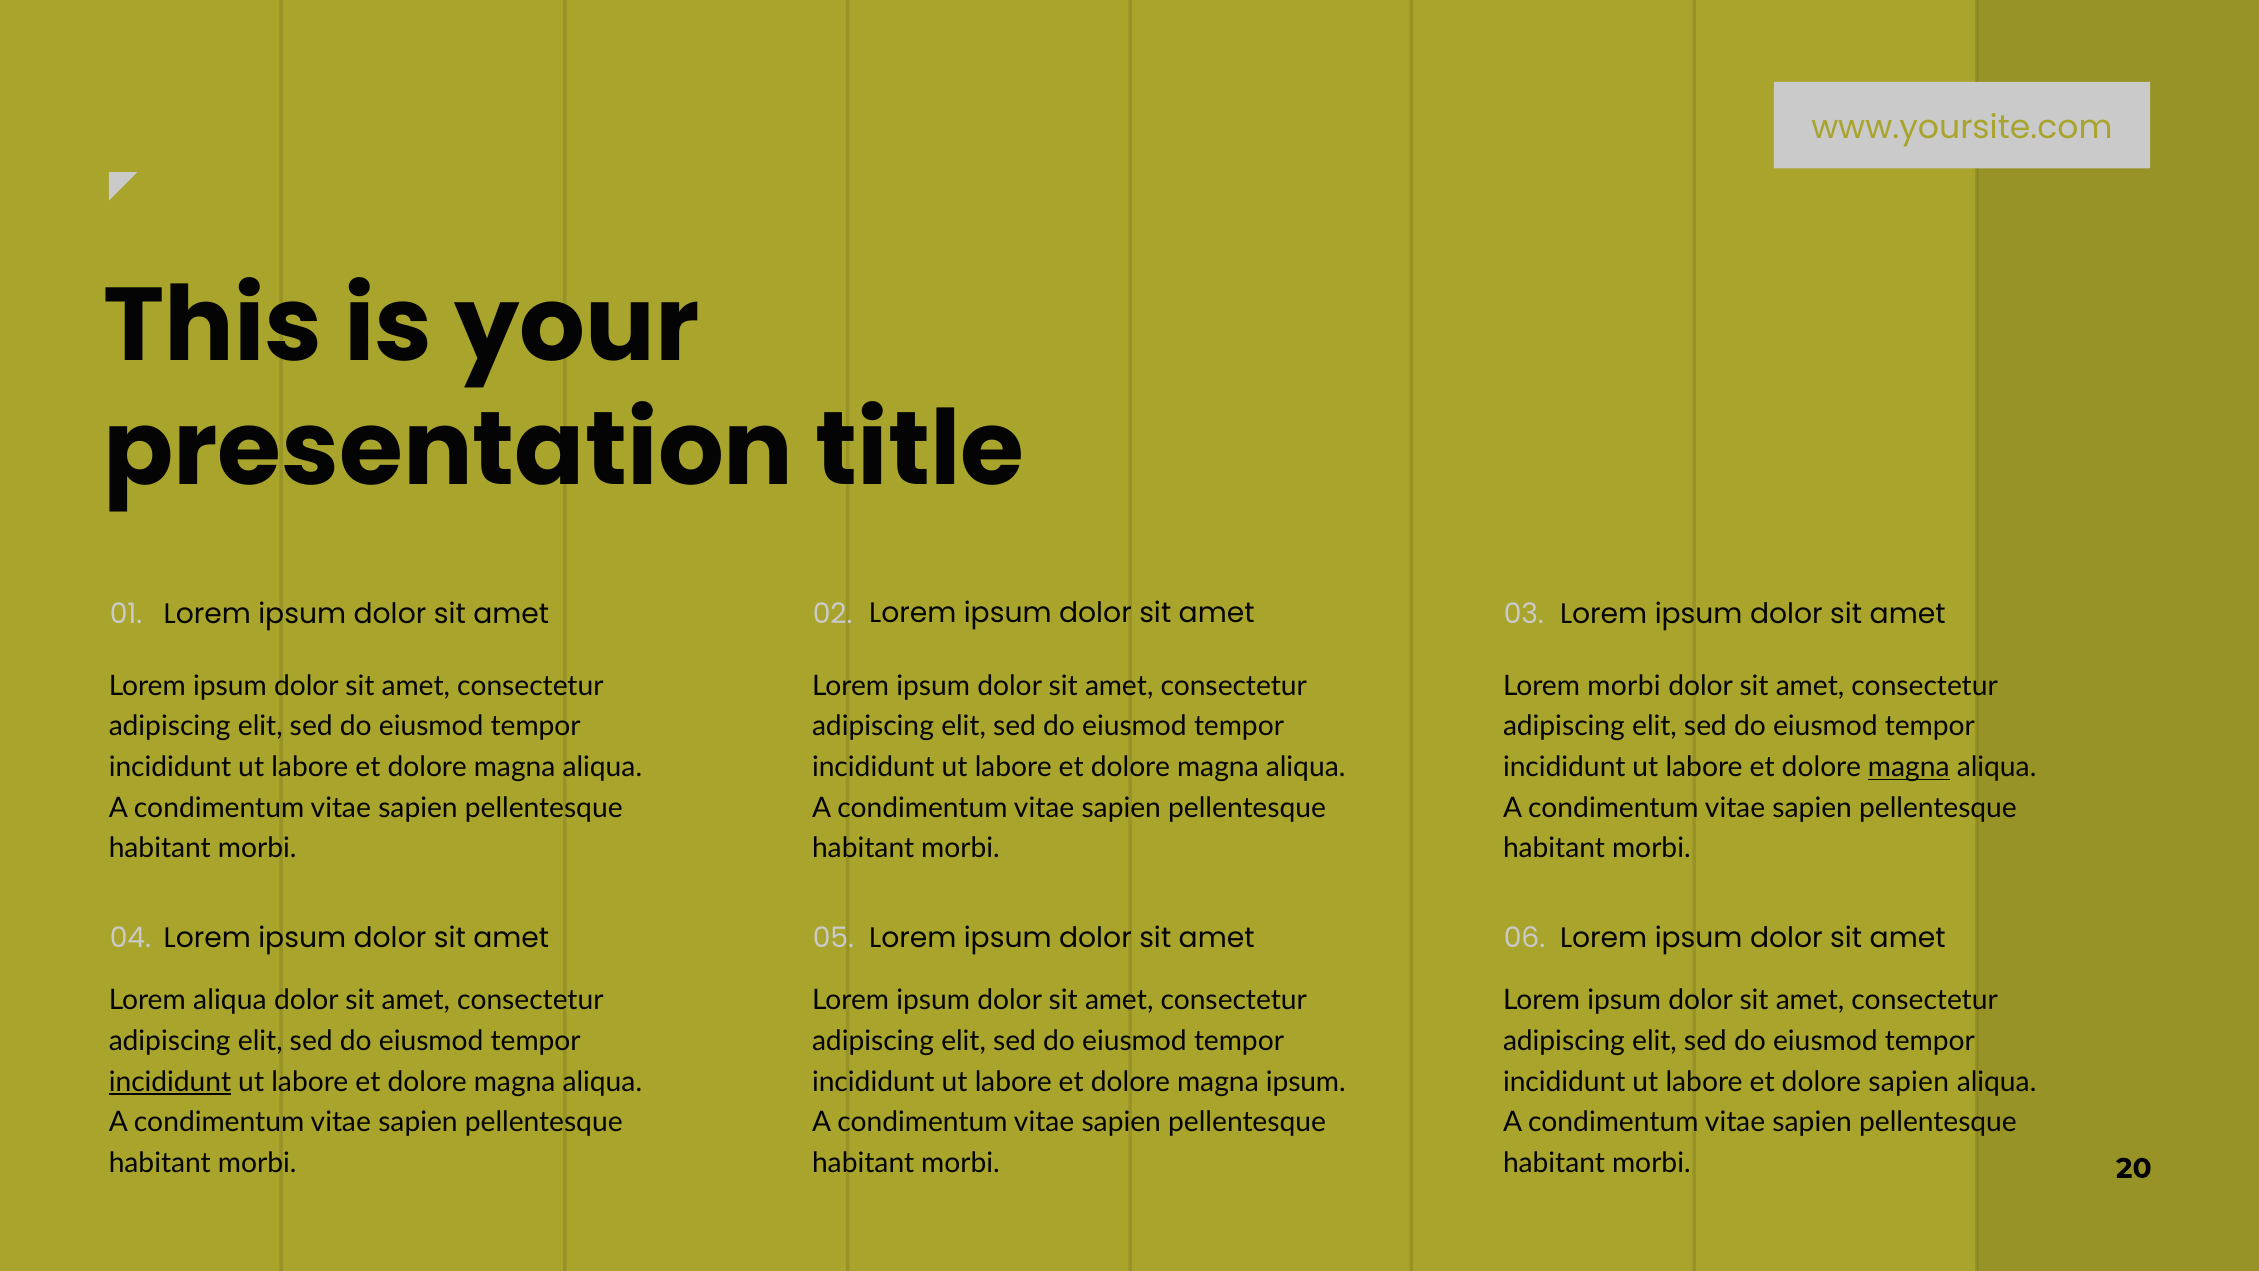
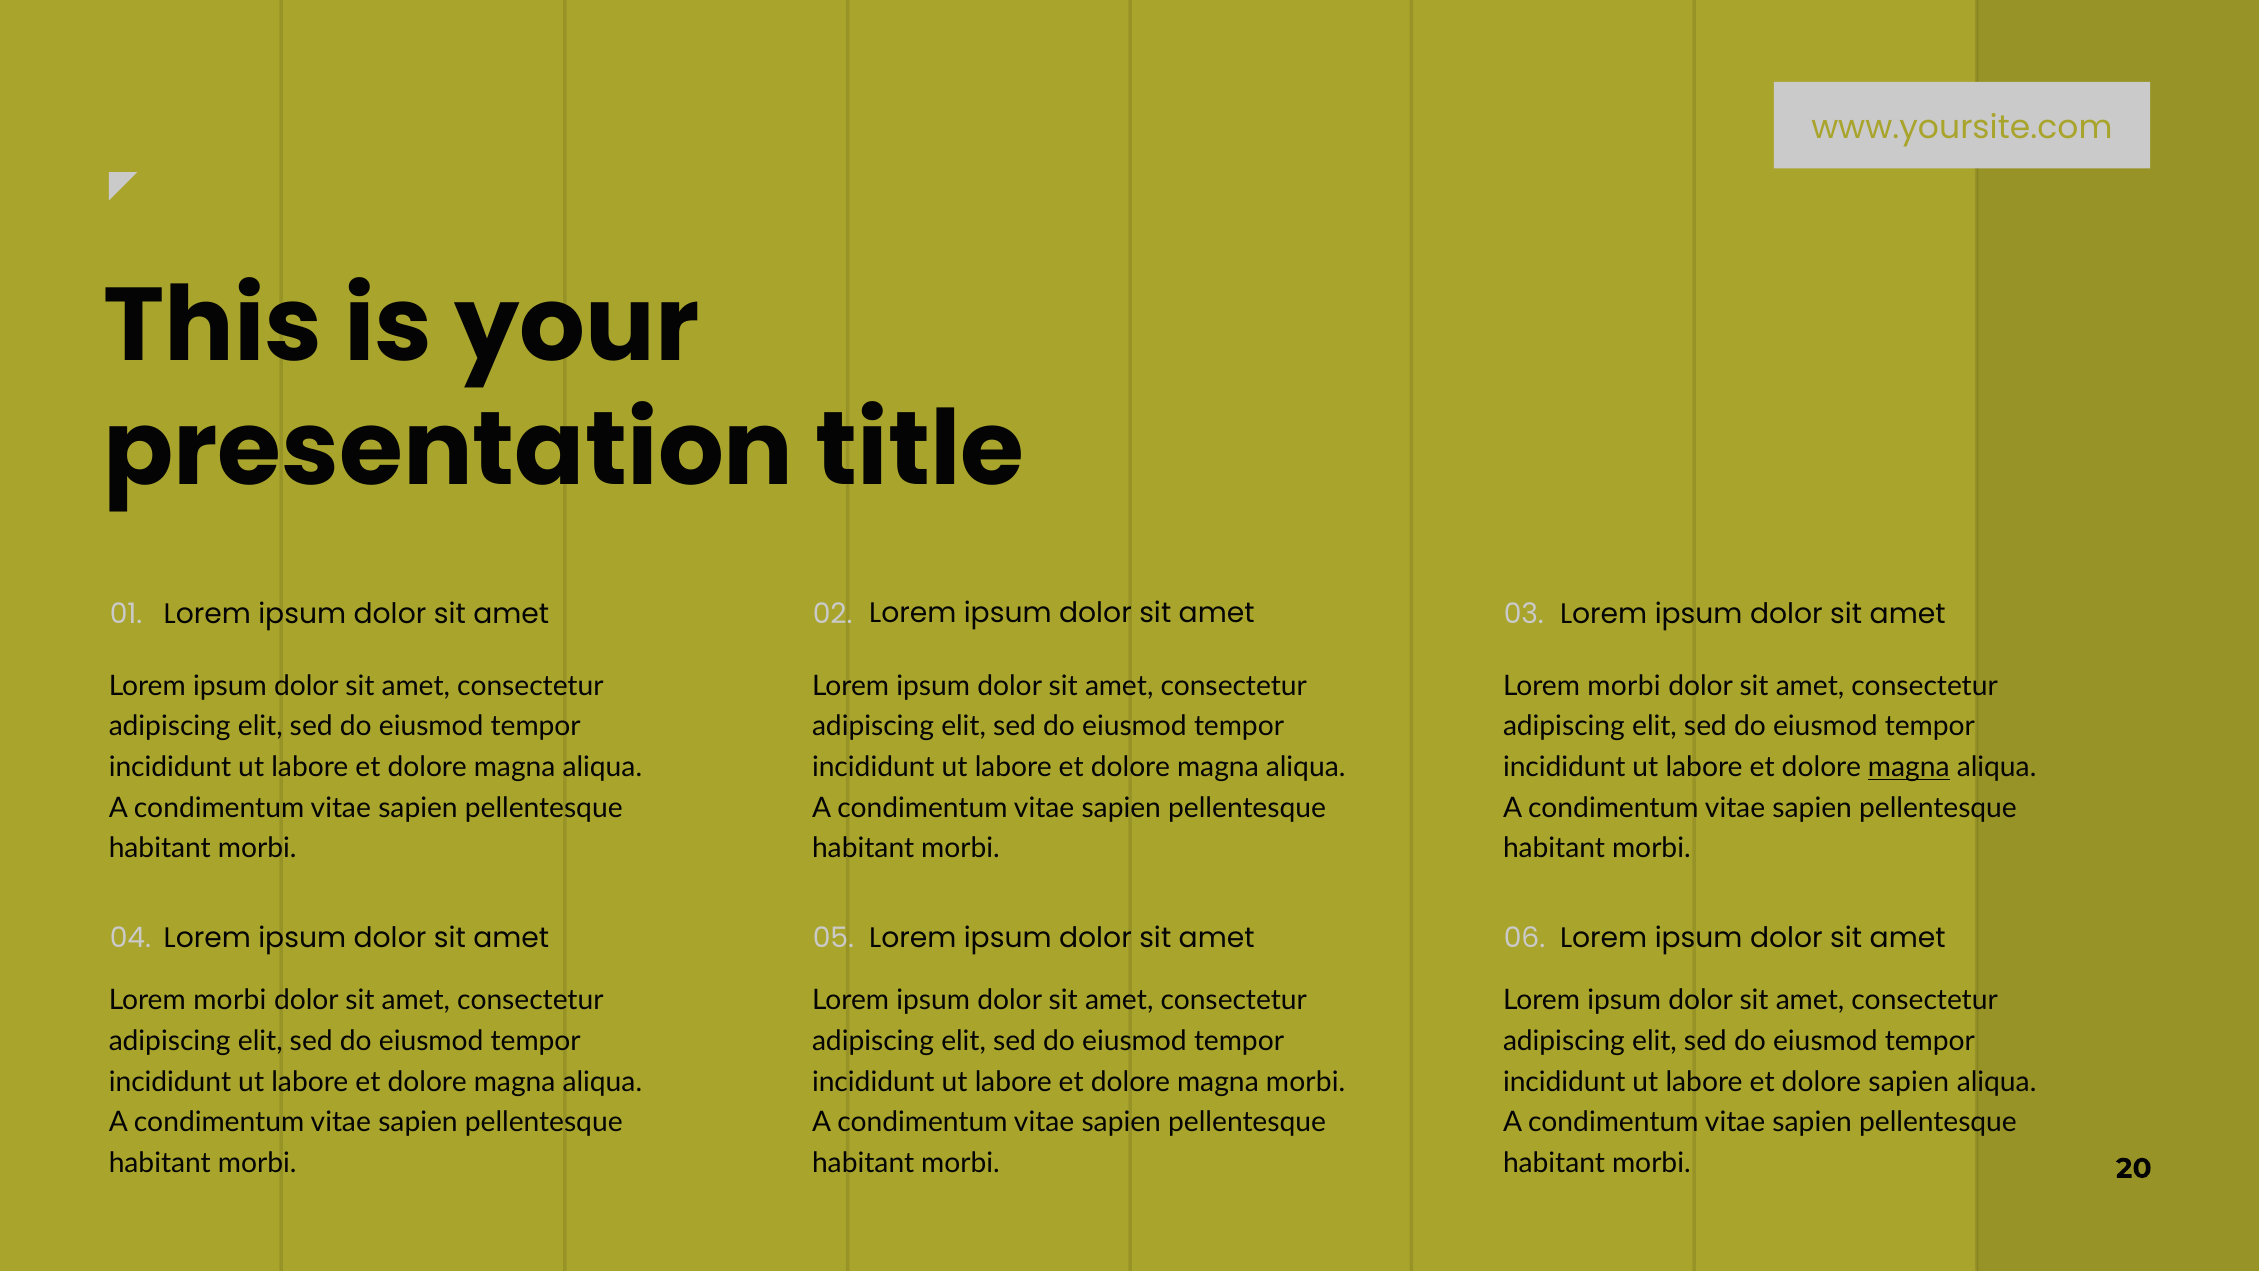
aliqua at (230, 1000): aliqua -> morbi
incididunt at (170, 1081) underline: present -> none
magna ipsum: ipsum -> morbi
